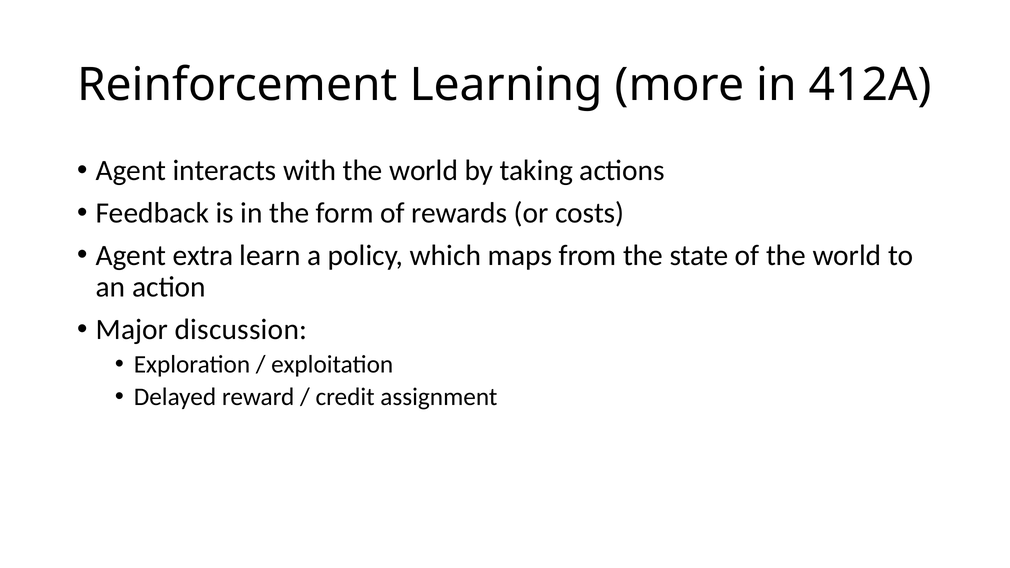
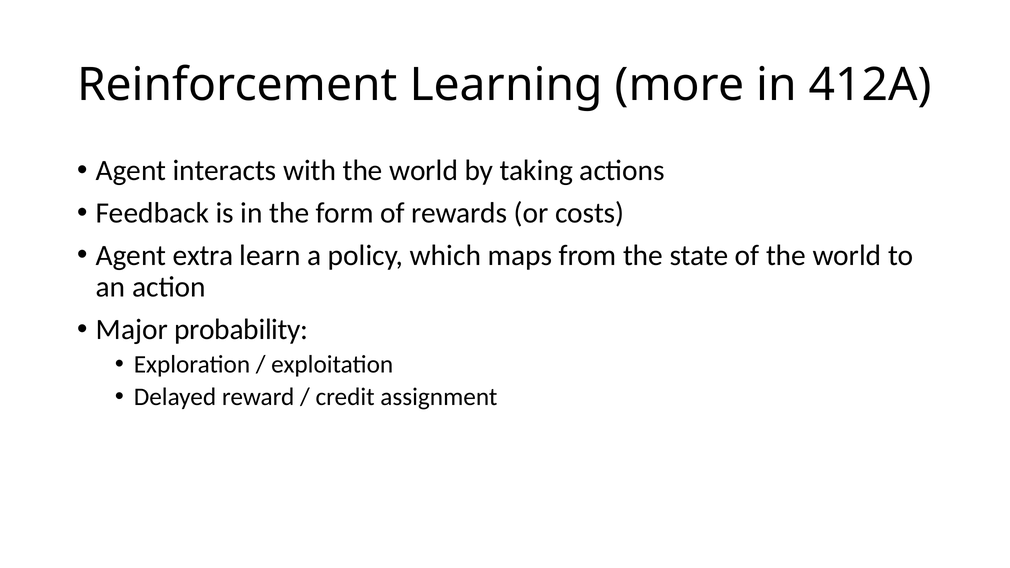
discussion: discussion -> probability
